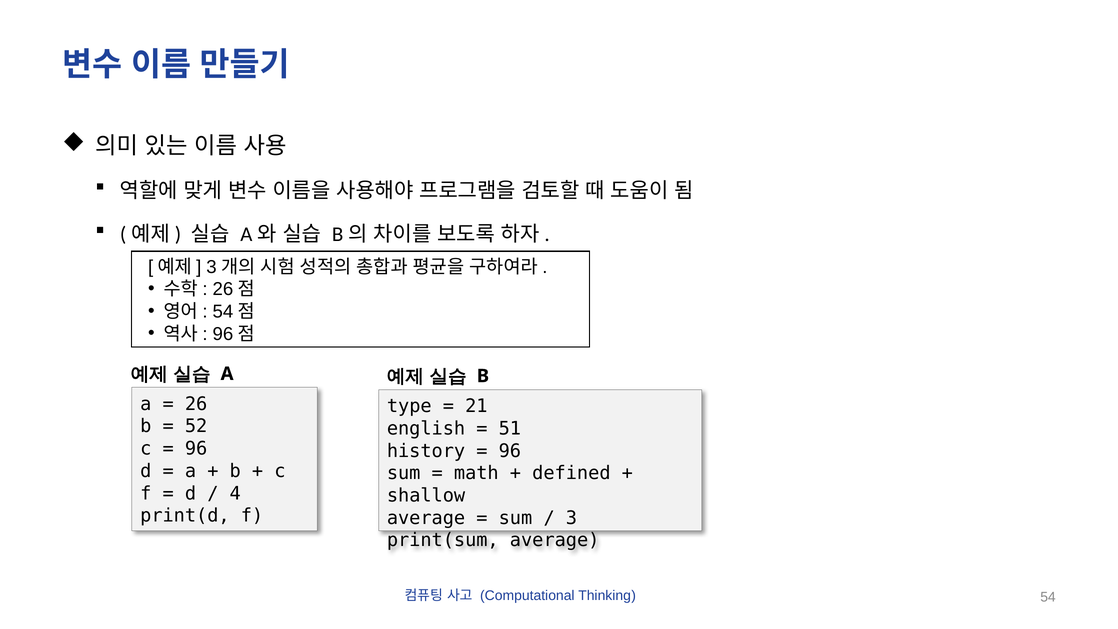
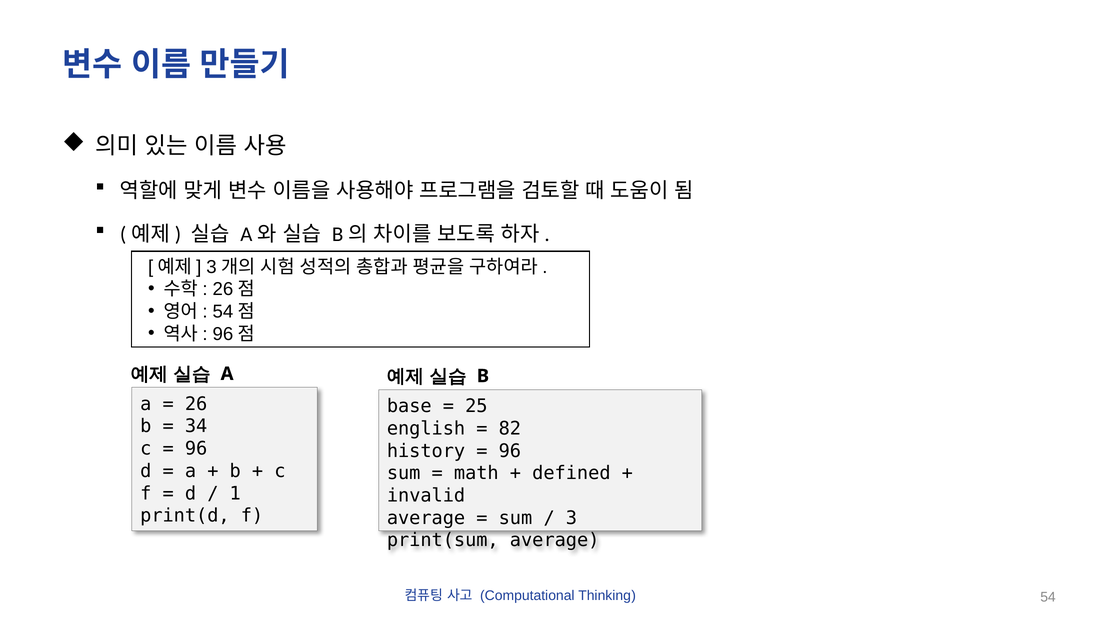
type: type -> base
21: 21 -> 25
52: 52 -> 34
51: 51 -> 82
4: 4 -> 1
shallow: shallow -> invalid
